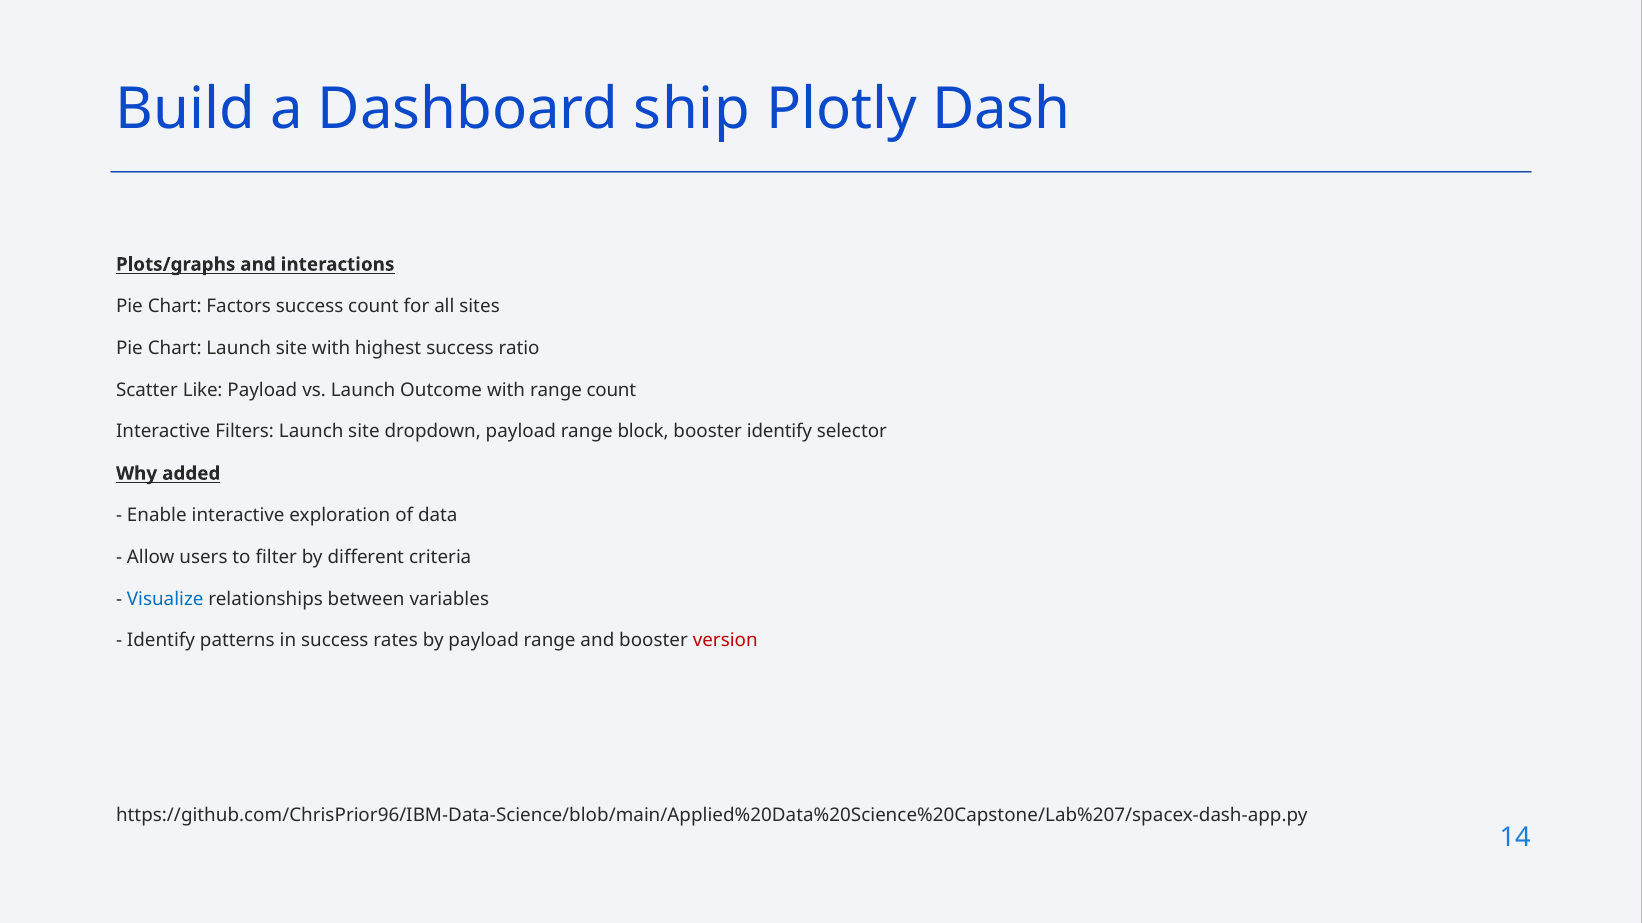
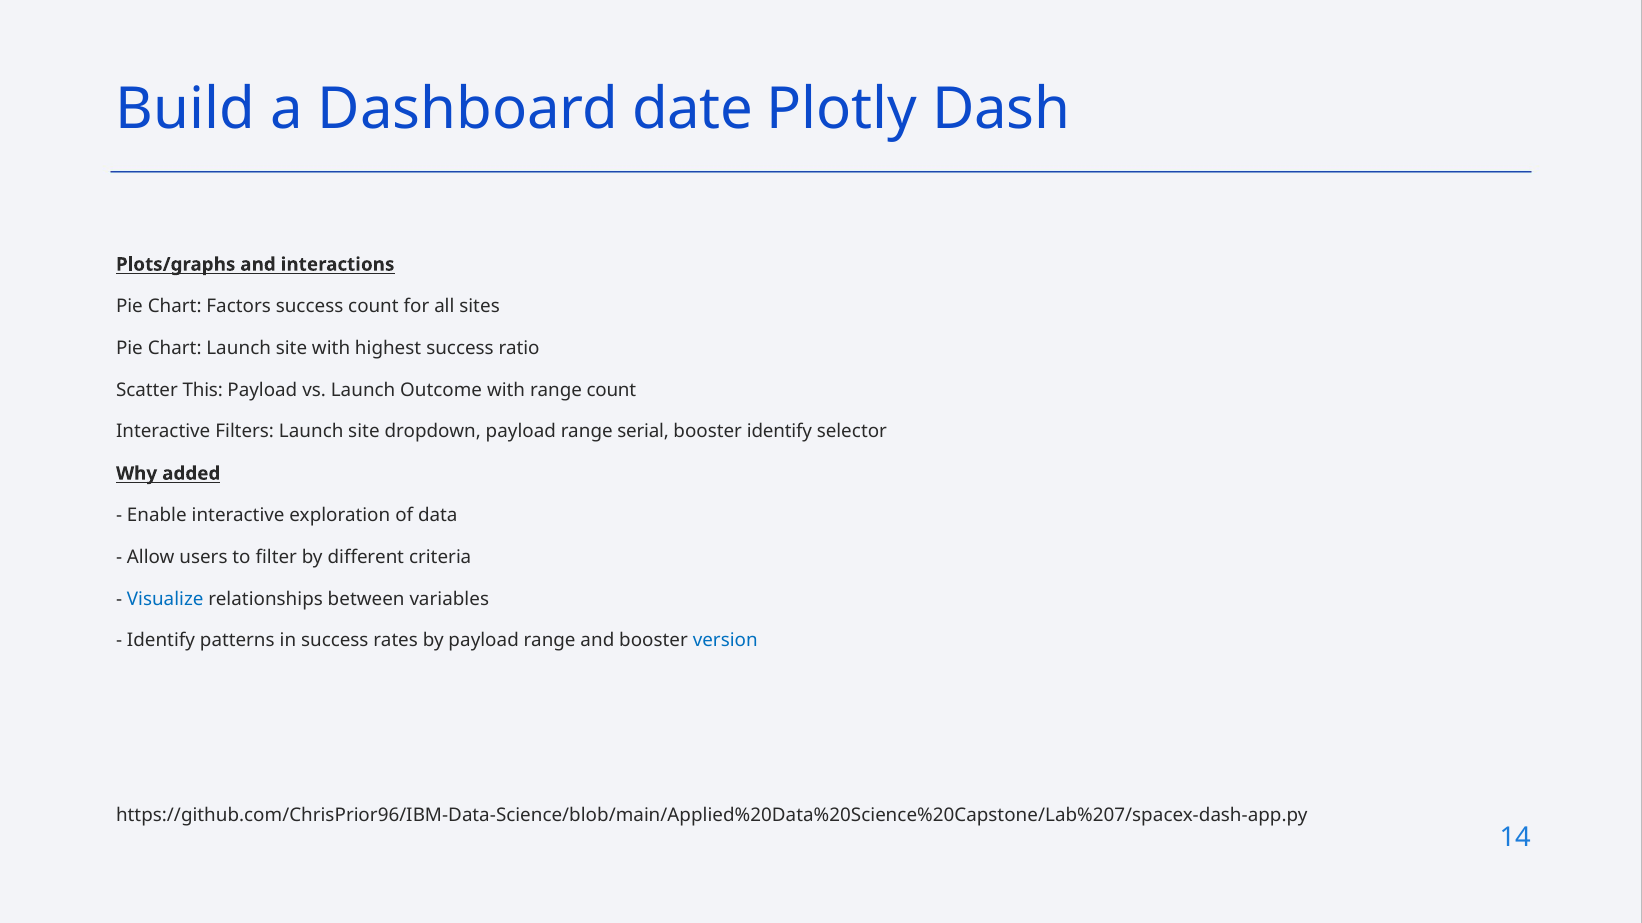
ship: ship -> date
Like: Like -> This
block: block -> serial
version colour: red -> blue
